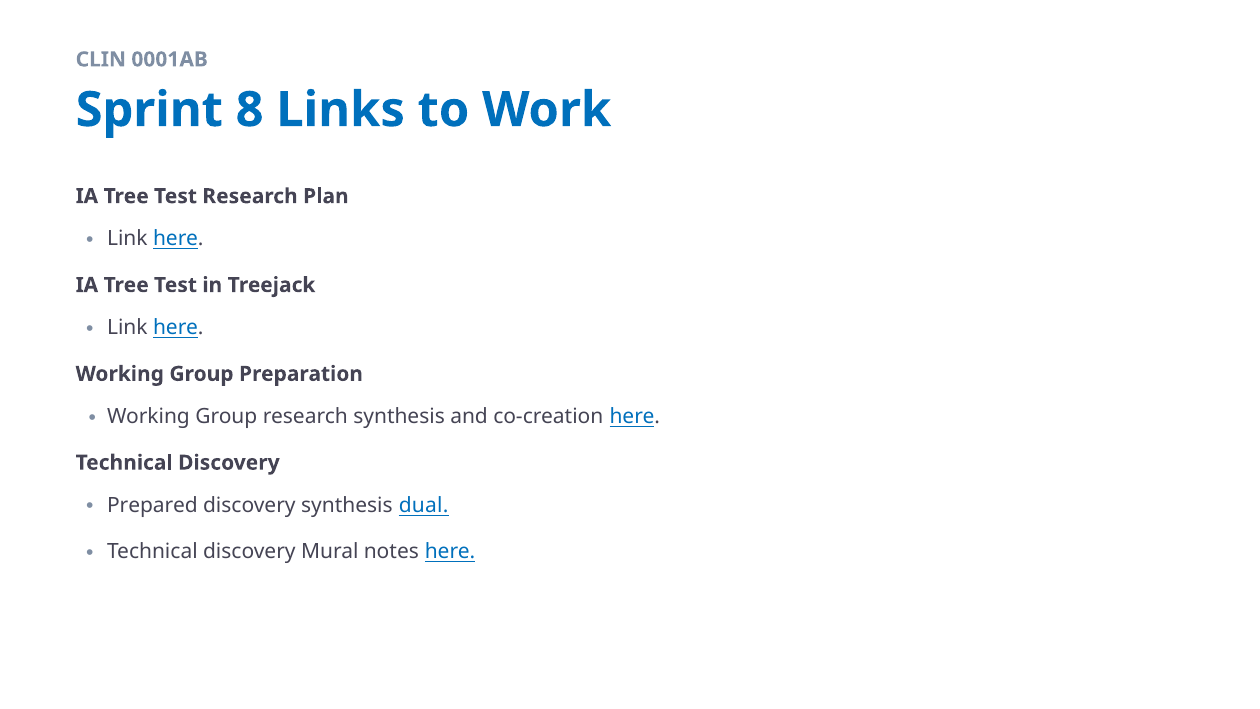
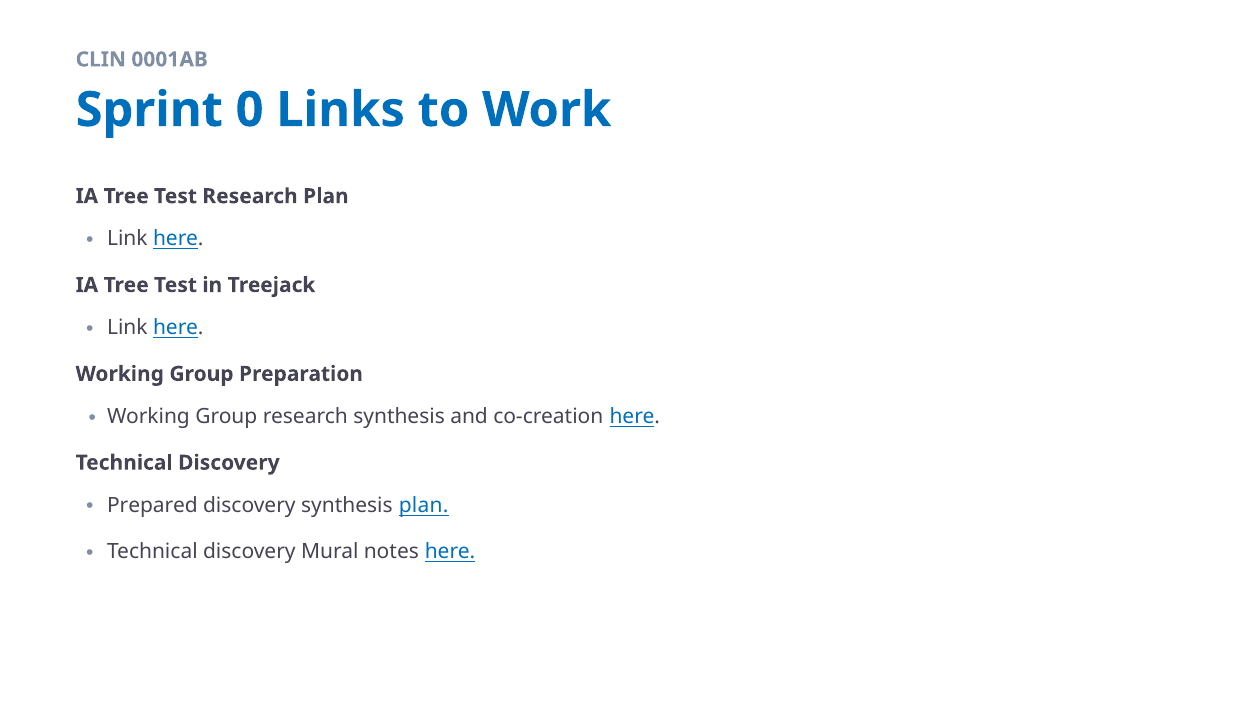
8: 8 -> 0
synthesis dual: dual -> plan
